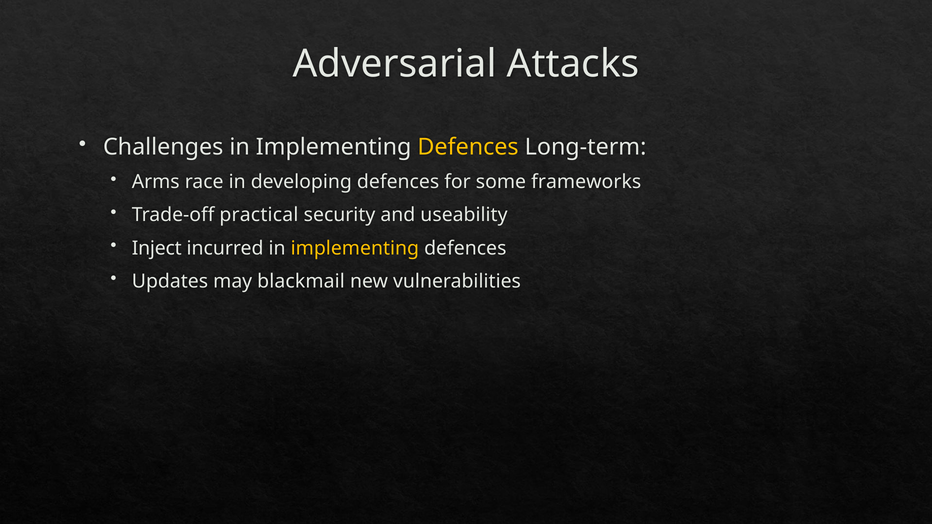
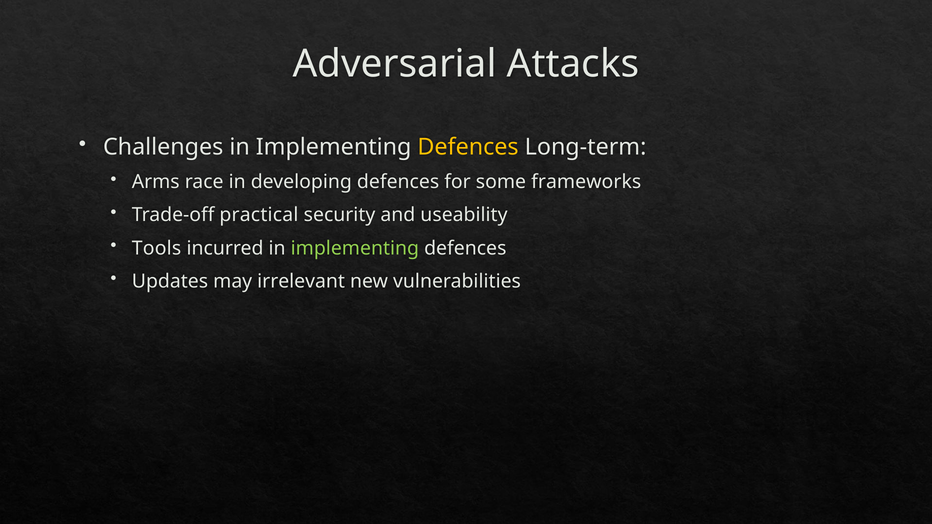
Inject: Inject -> Tools
implementing at (355, 248) colour: yellow -> light green
blackmail: blackmail -> irrelevant
